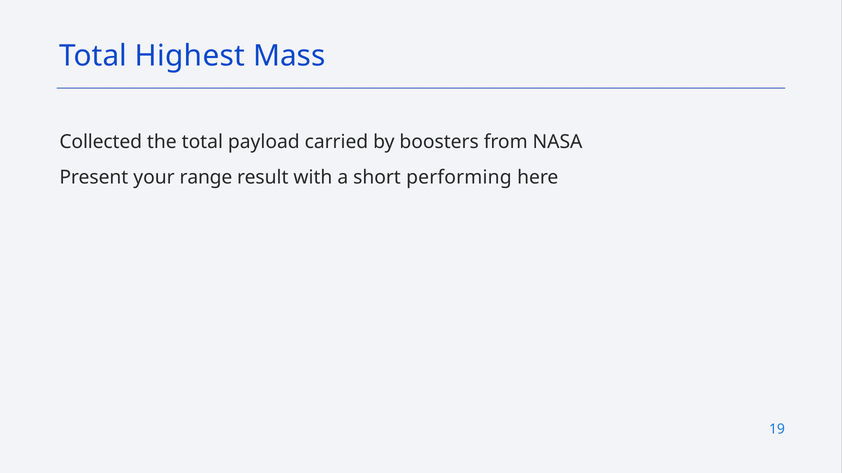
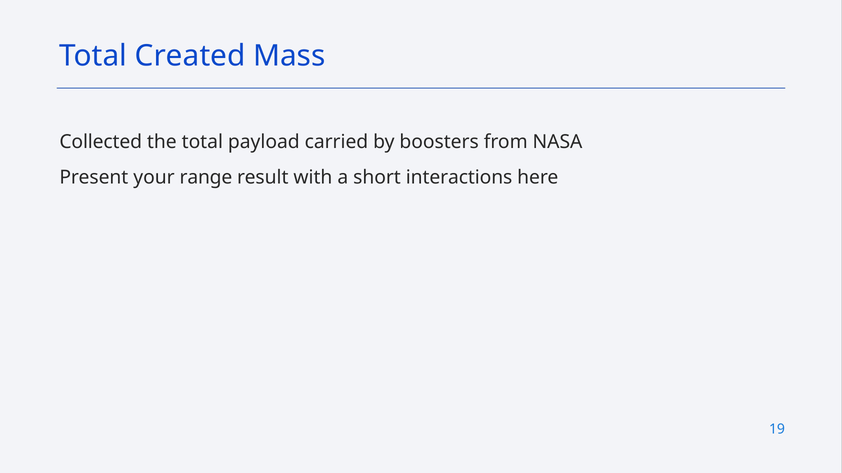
Highest: Highest -> Created
performing: performing -> interactions
